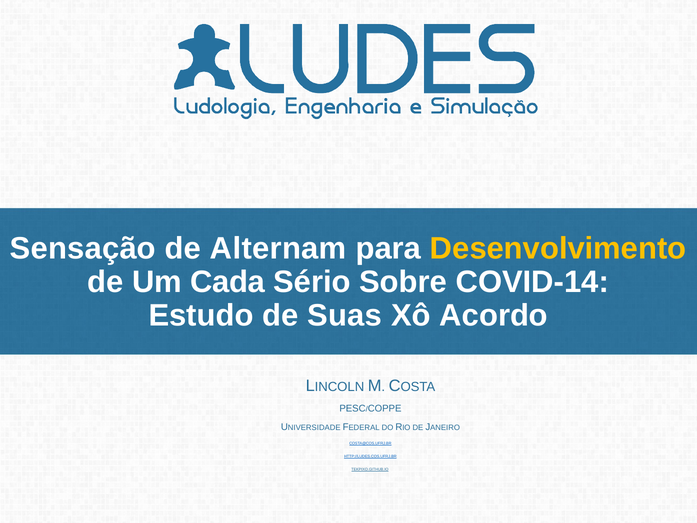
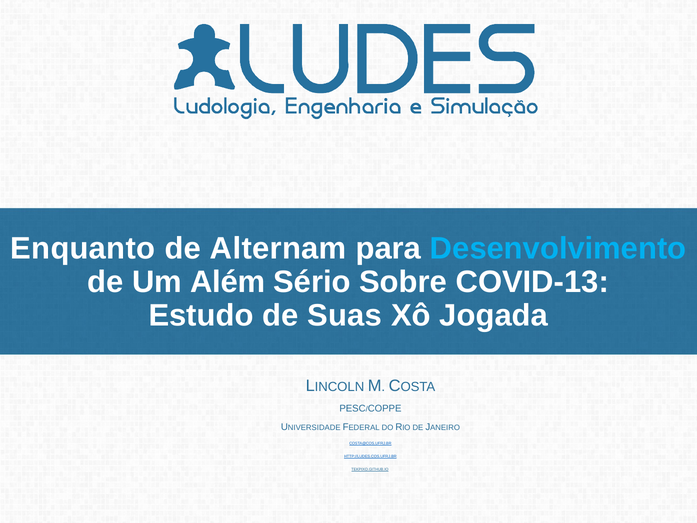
Sensação: Sensação -> Enquanto
Desenvolvimento colour: yellow -> light blue
Cada: Cada -> Além
COVID-14: COVID-14 -> COVID-13
Acordo: Acordo -> Jogada
